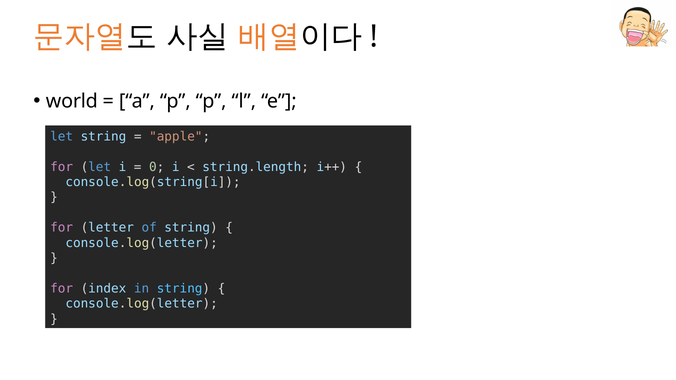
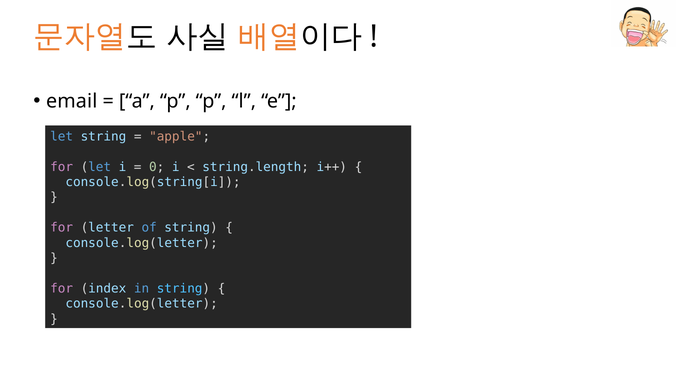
world: world -> email
